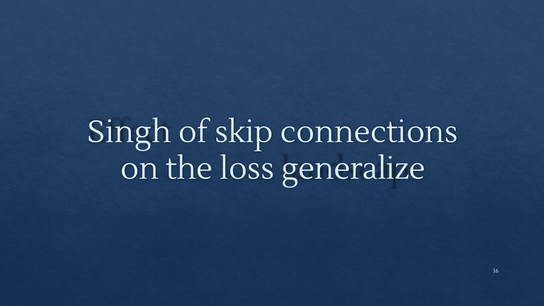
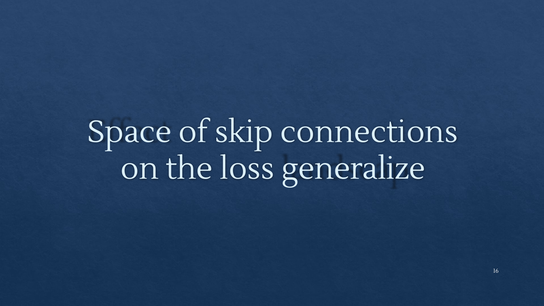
Singh: Singh -> Space
